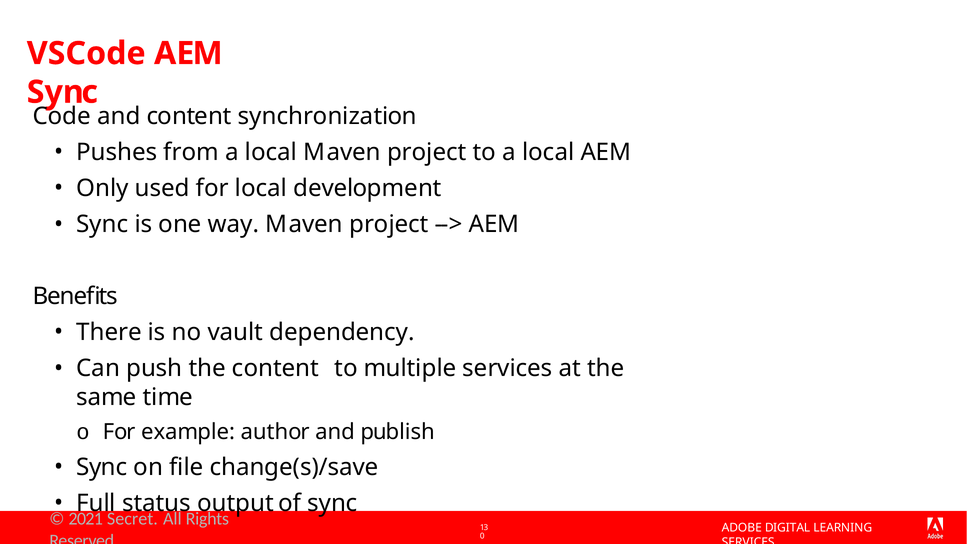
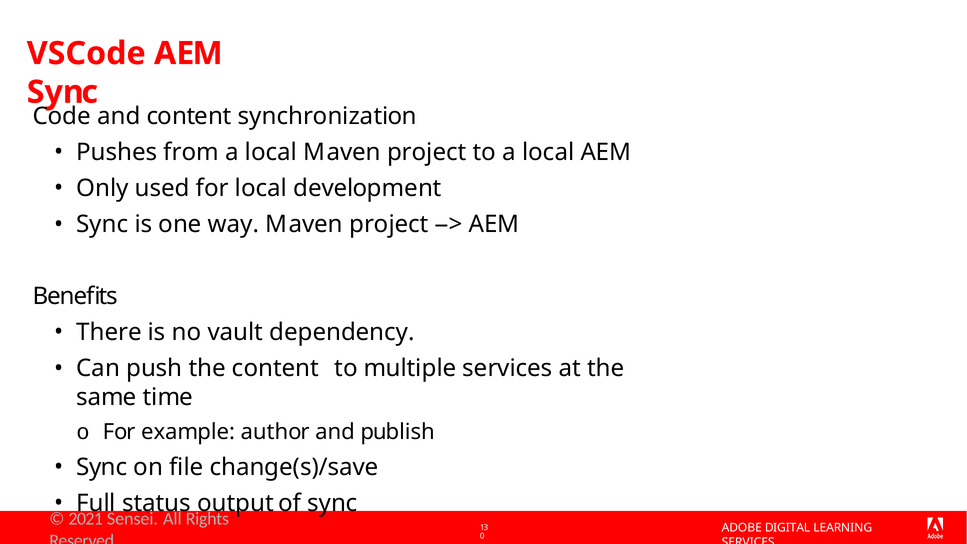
Secret: Secret -> Sensei
